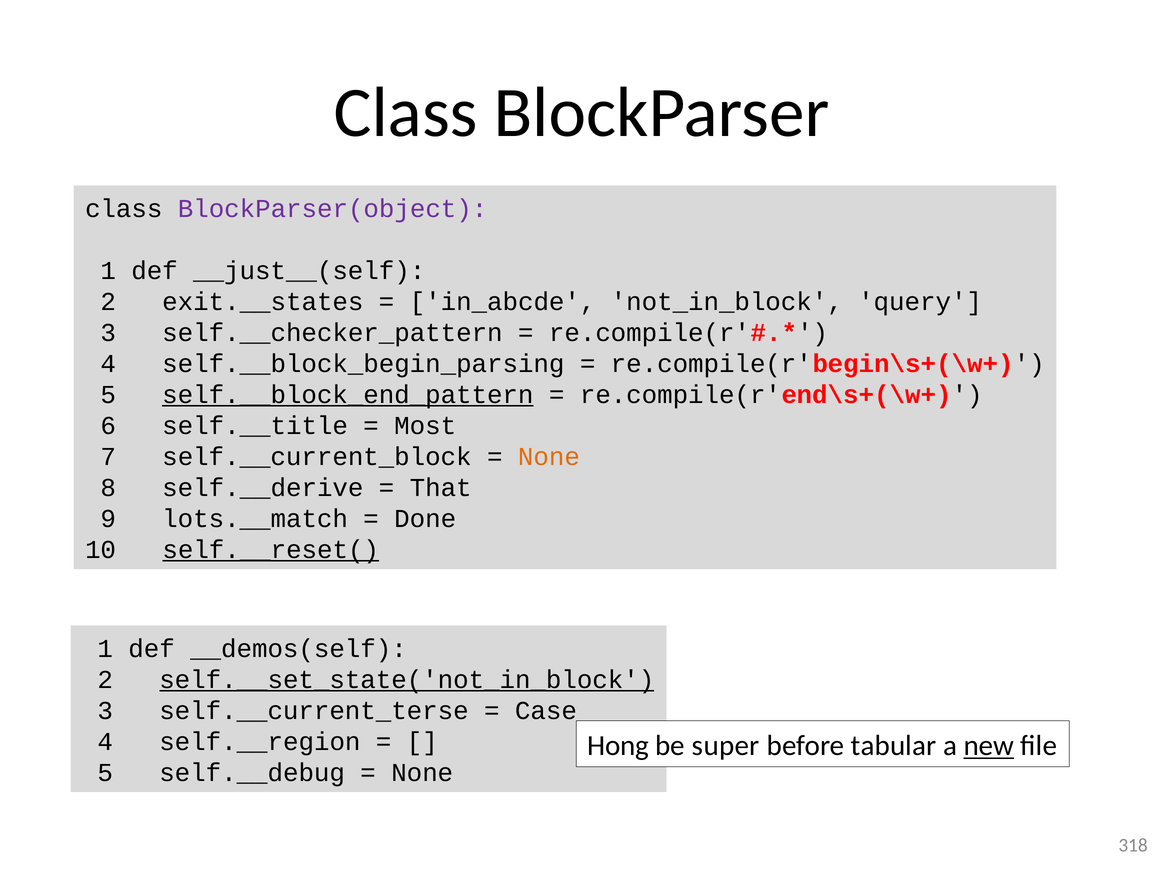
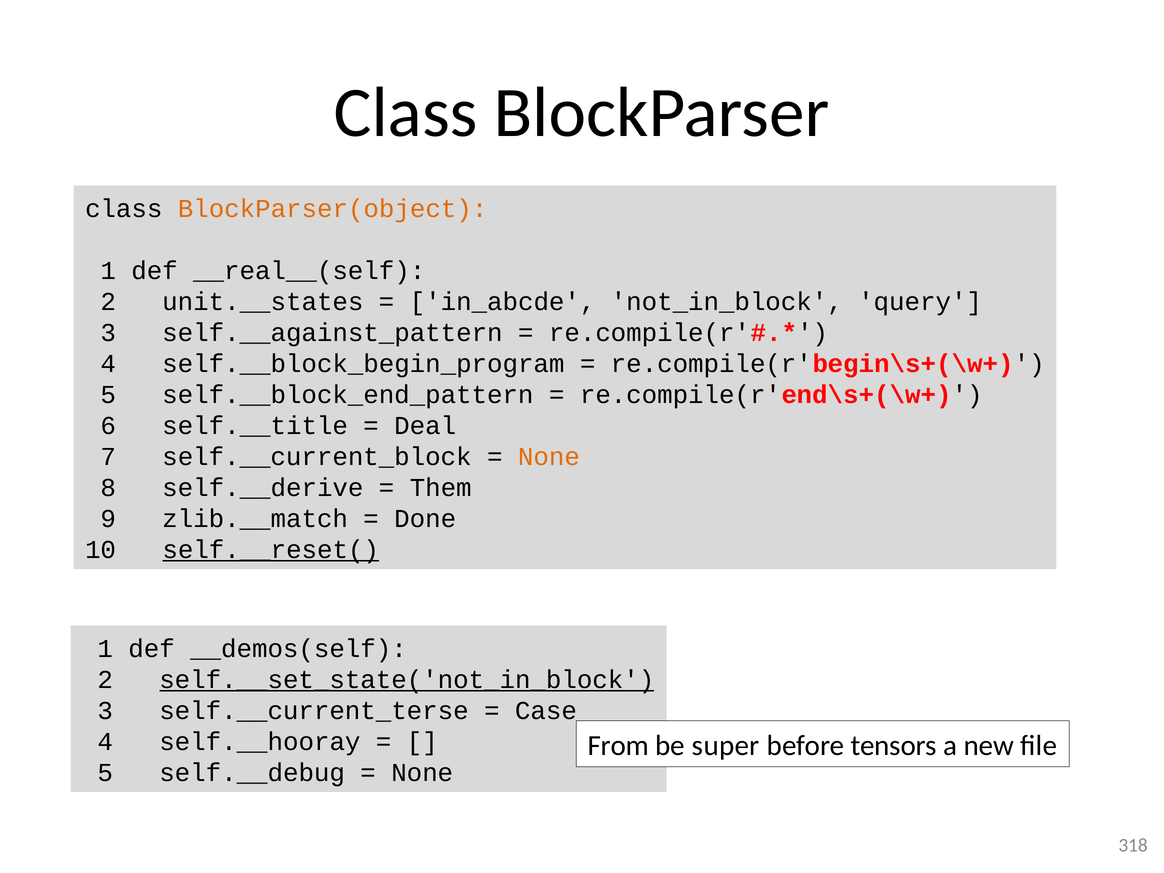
BlockParser(object colour: purple -> orange
__just__(self: __just__(self -> __real__(self
exit.__states: exit.__states -> unit.__states
self.__checker_pattern: self.__checker_pattern -> self.__against_pattern
self.__block_begin_parsing: self.__block_begin_parsing -> self.__block_begin_program
self.__block_end_pattern underline: present -> none
Most: Most -> Deal
That: That -> Them
lots.__match: lots.__match -> zlib.__match
self.__region: self.__region -> self.__hooray
Hong: Hong -> From
tabular: tabular -> tensors
new underline: present -> none
